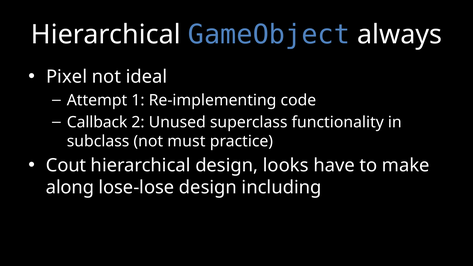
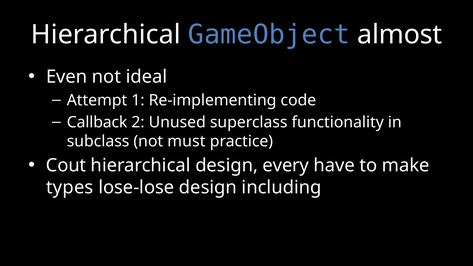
always: always -> almost
Pixel: Pixel -> Even
looks: looks -> every
along: along -> types
